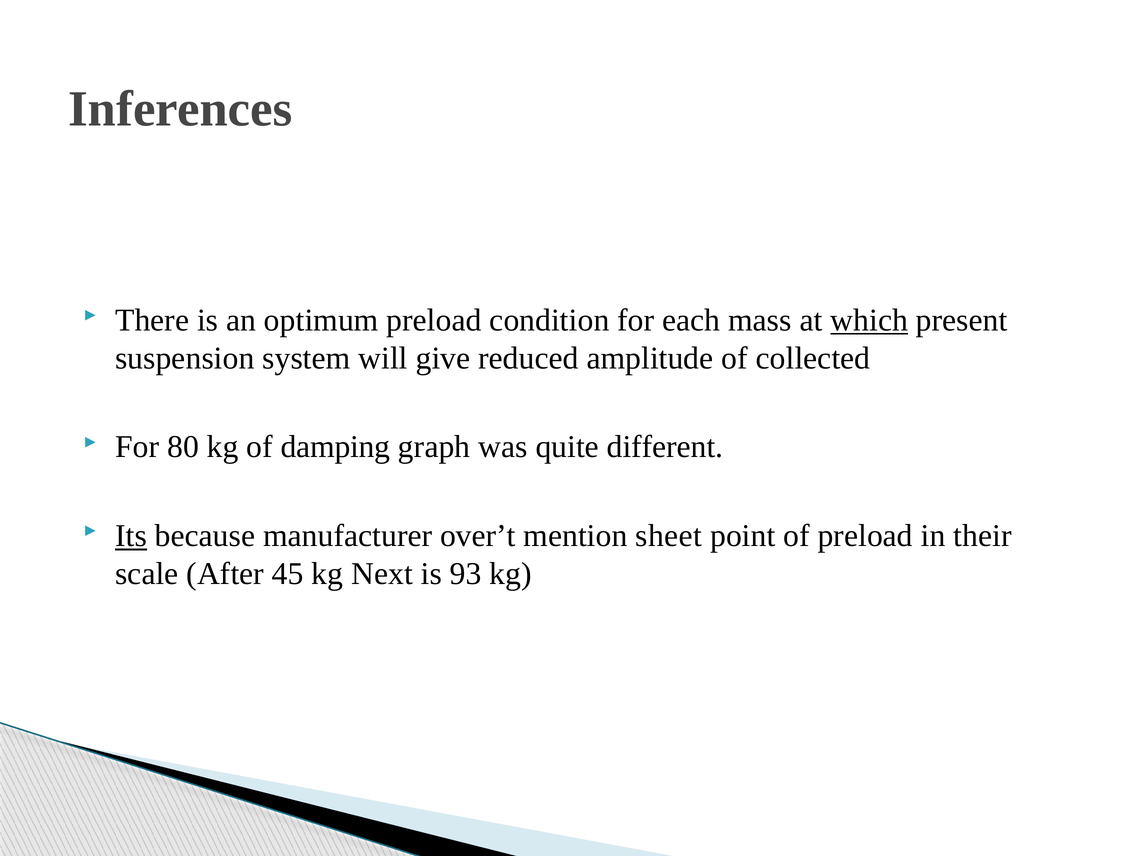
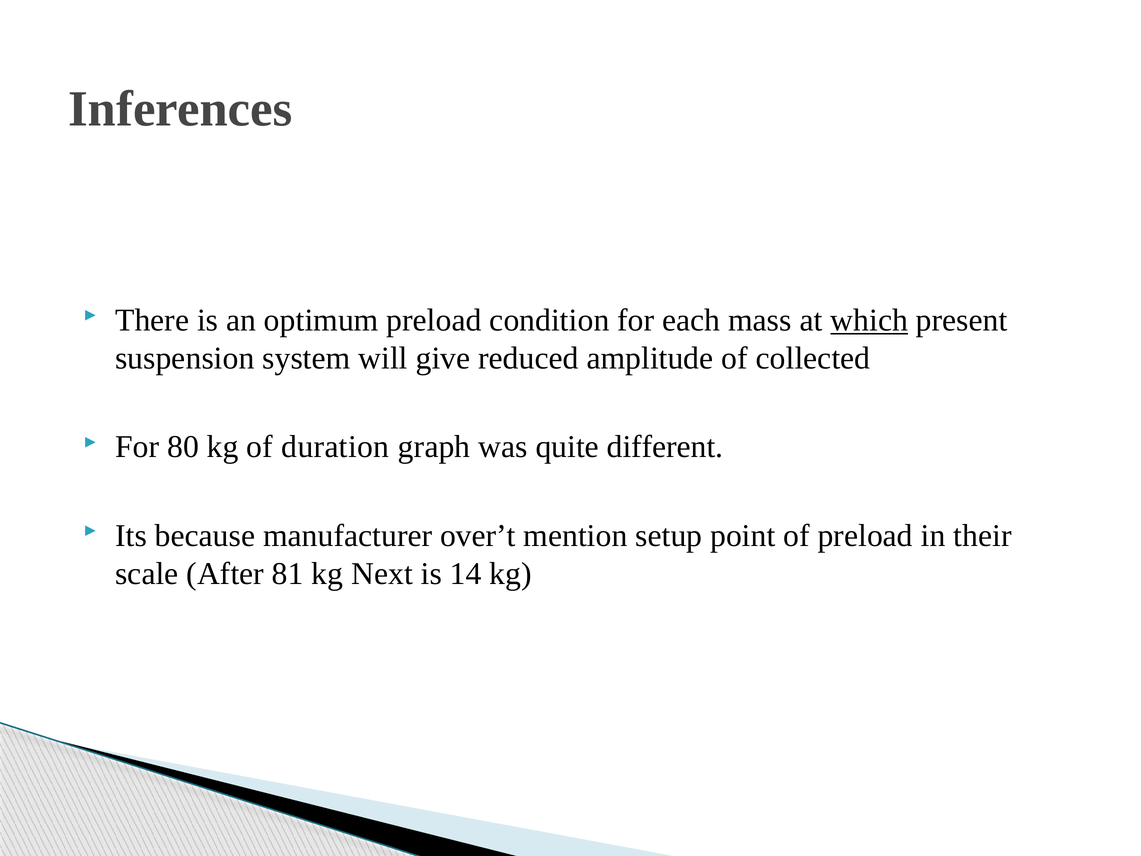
damping: damping -> duration
Its underline: present -> none
sheet: sheet -> setup
45: 45 -> 81
93: 93 -> 14
